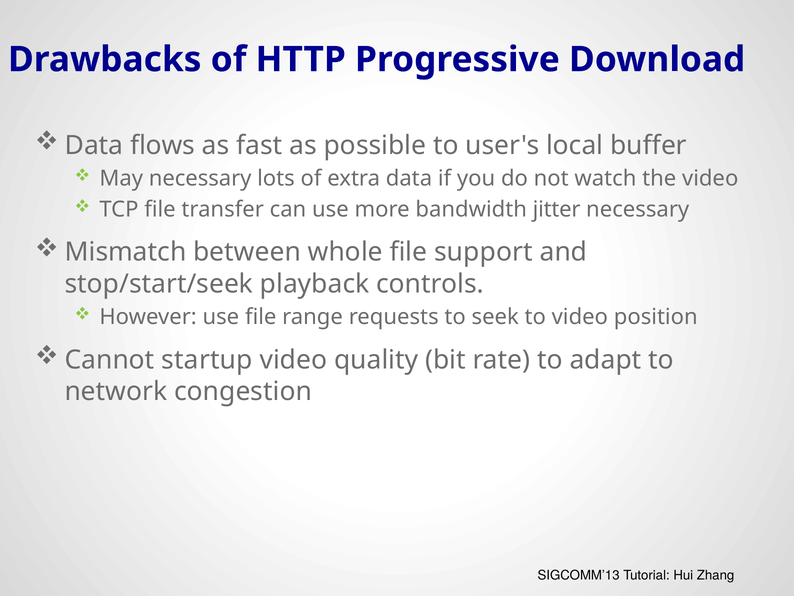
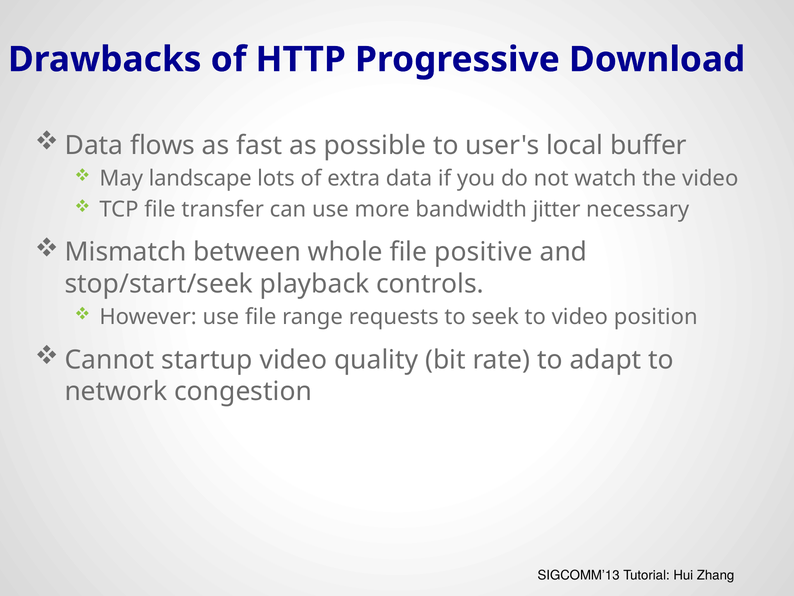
May necessary: necessary -> landscape
support: support -> positive
